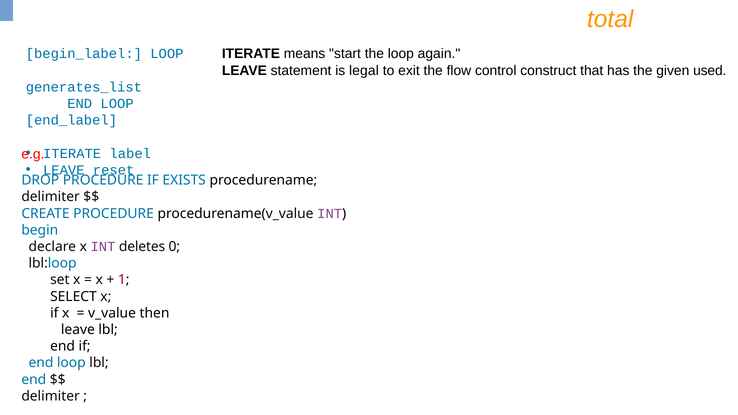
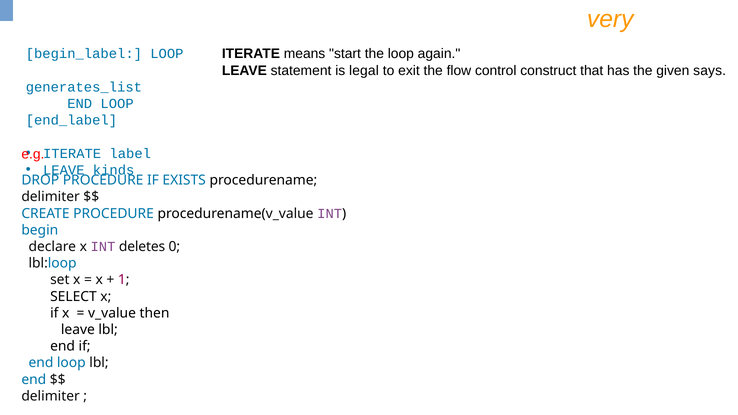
total: total -> very
used: used -> says
reset: reset -> kinds
